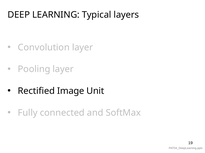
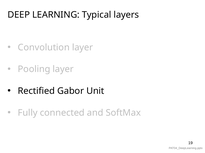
Image: Image -> Gabor
